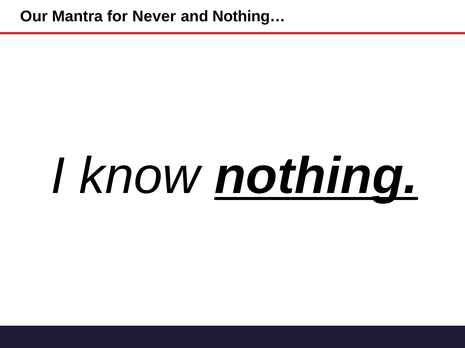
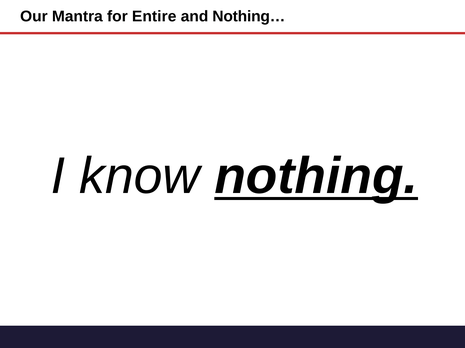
Never: Never -> Entire
